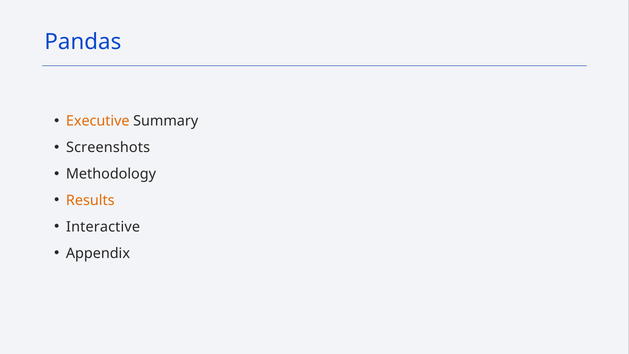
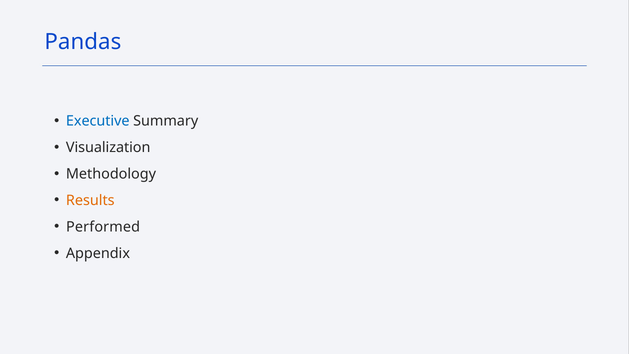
Executive colour: orange -> blue
Screenshots: Screenshots -> Visualization
Interactive: Interactive -> Performed
